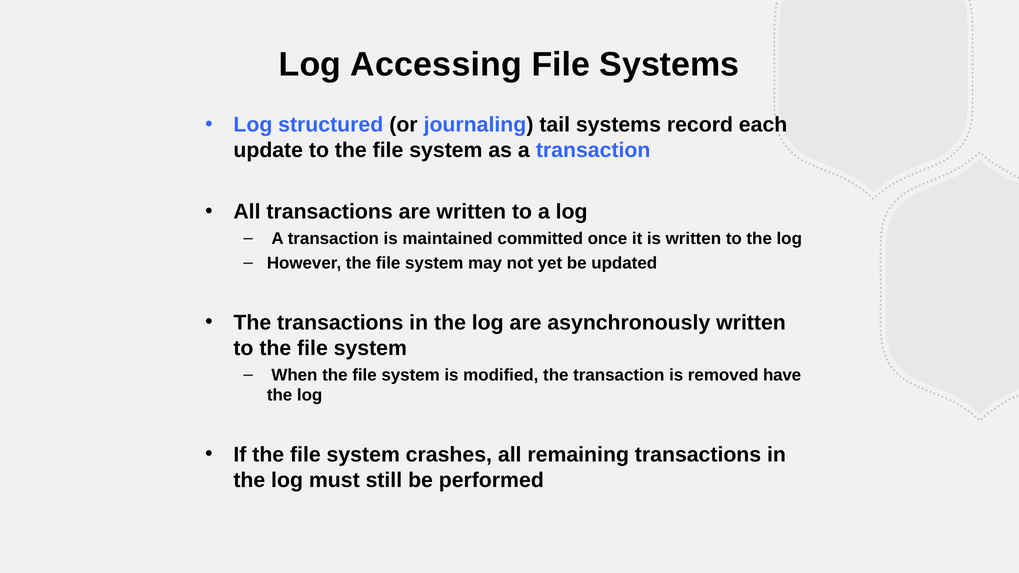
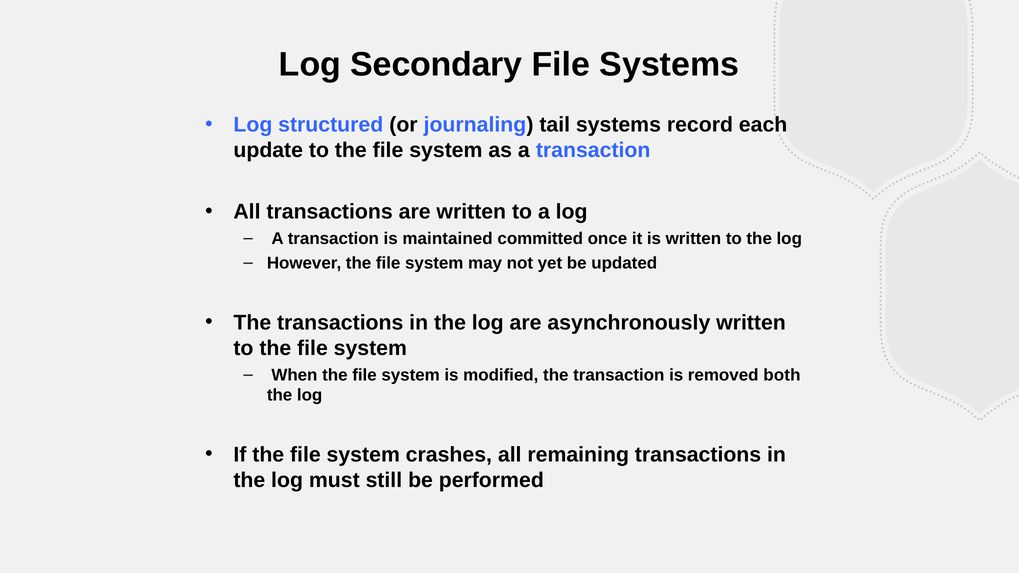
Accessing: Accessing -> Secondary
have: have -> both
